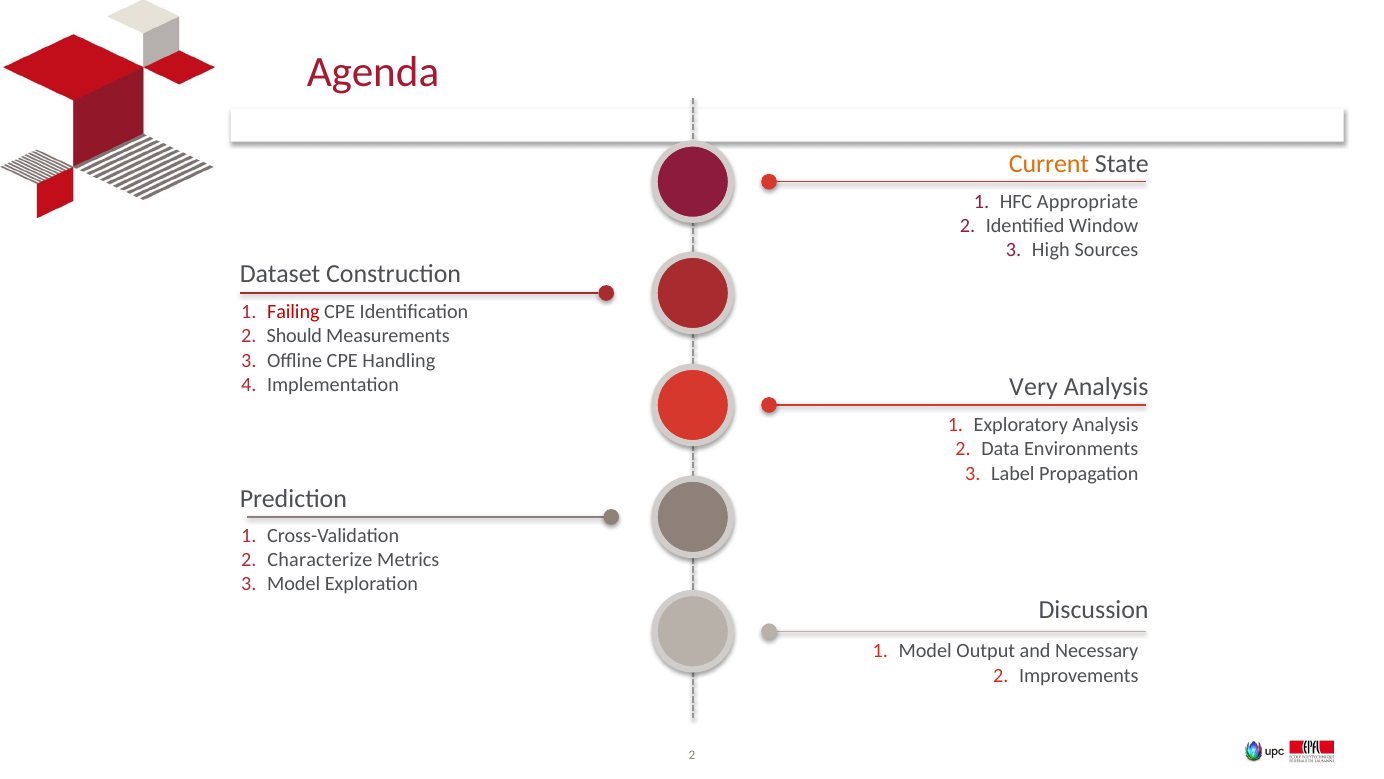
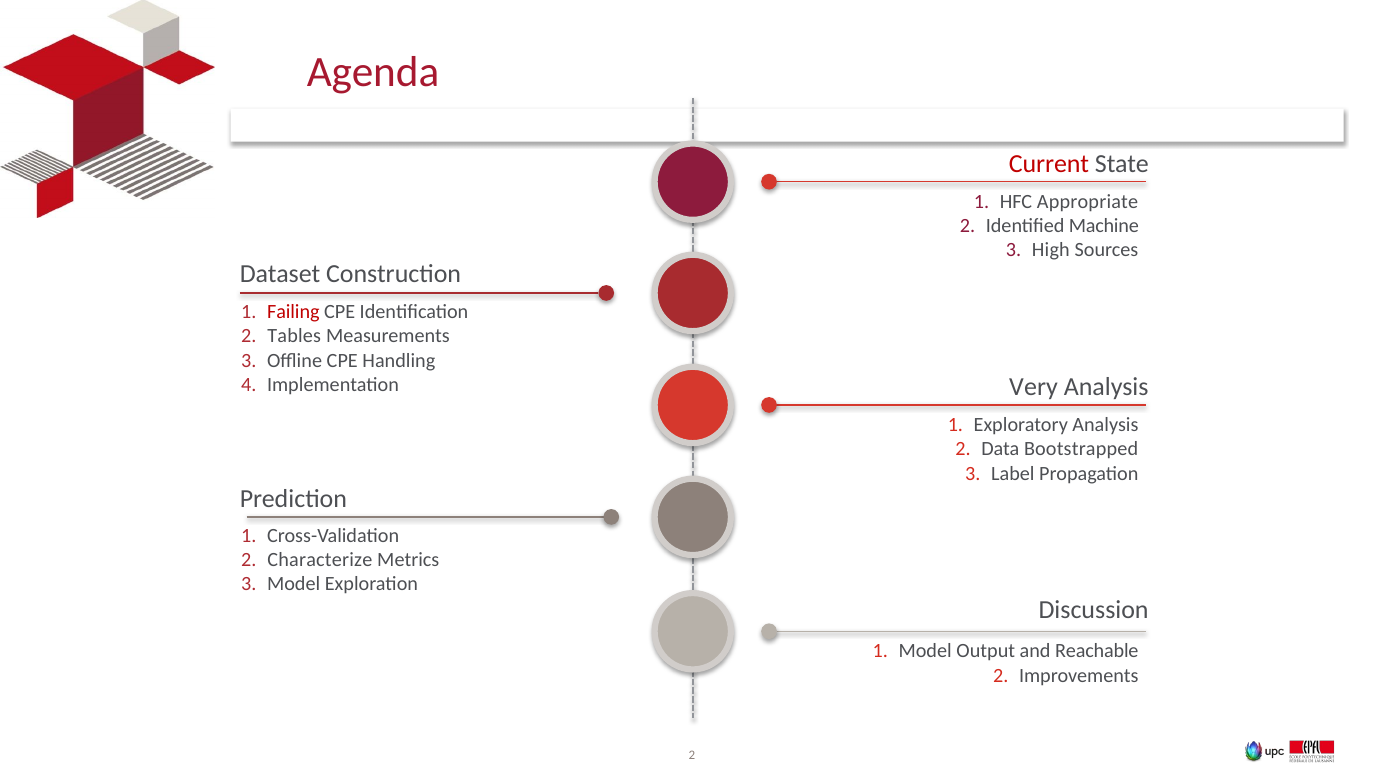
Current colour: orange -> red
Window: Window -> Machine
Should: Should -> Tables
Environments: Environments -> Bootstrapped
Necessary: Necessary -> Reachable
